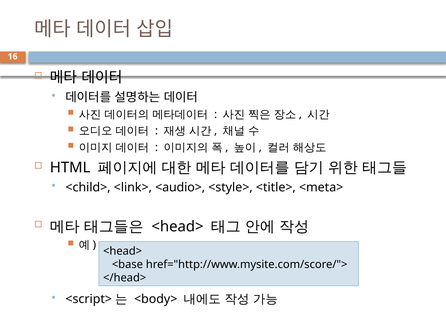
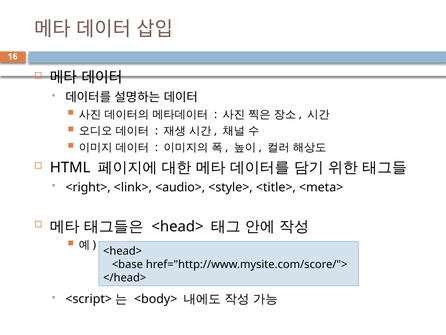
<child>: <child> -> <right>
